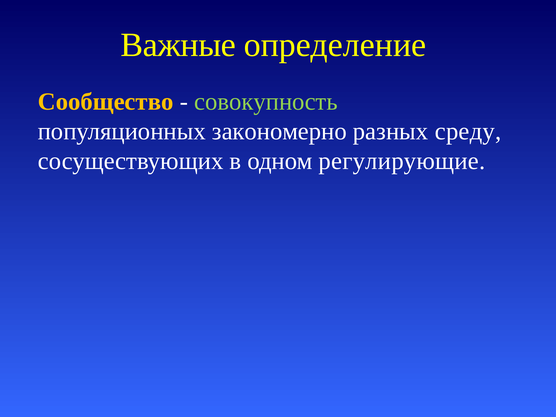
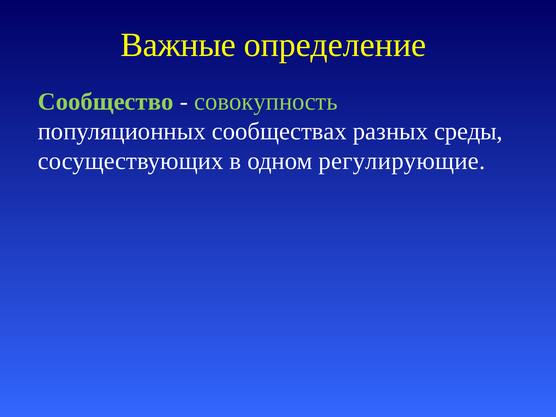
Сообщество colour: yellow -> light green
закономерно: закономерно -> сообществах
среду: среду -> среды
